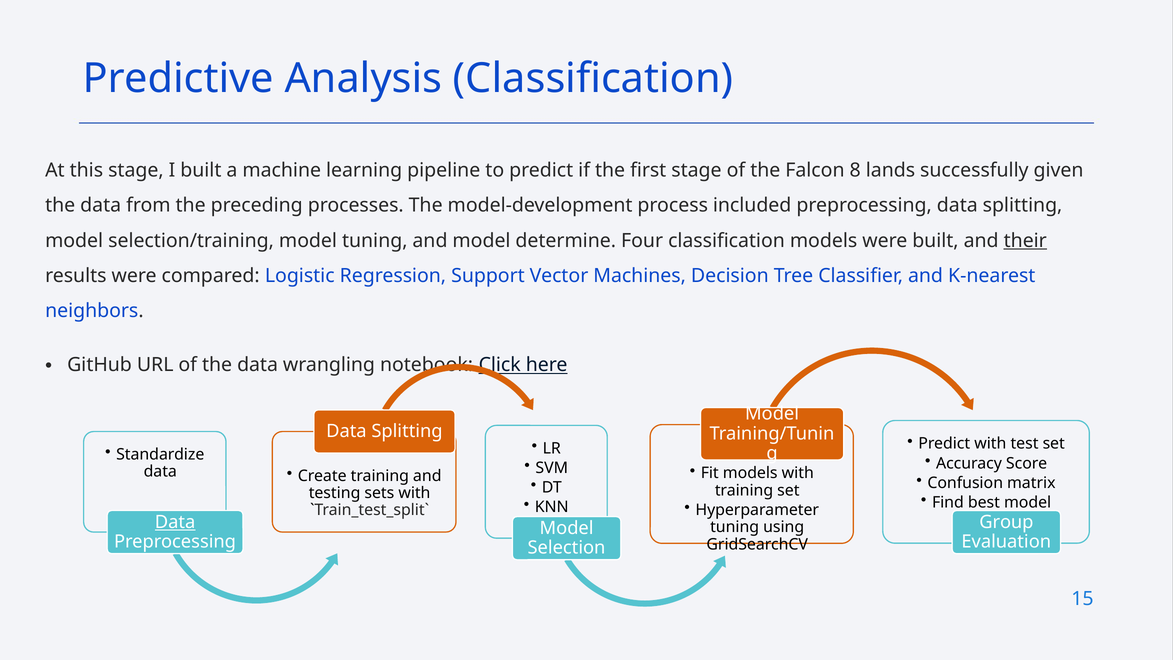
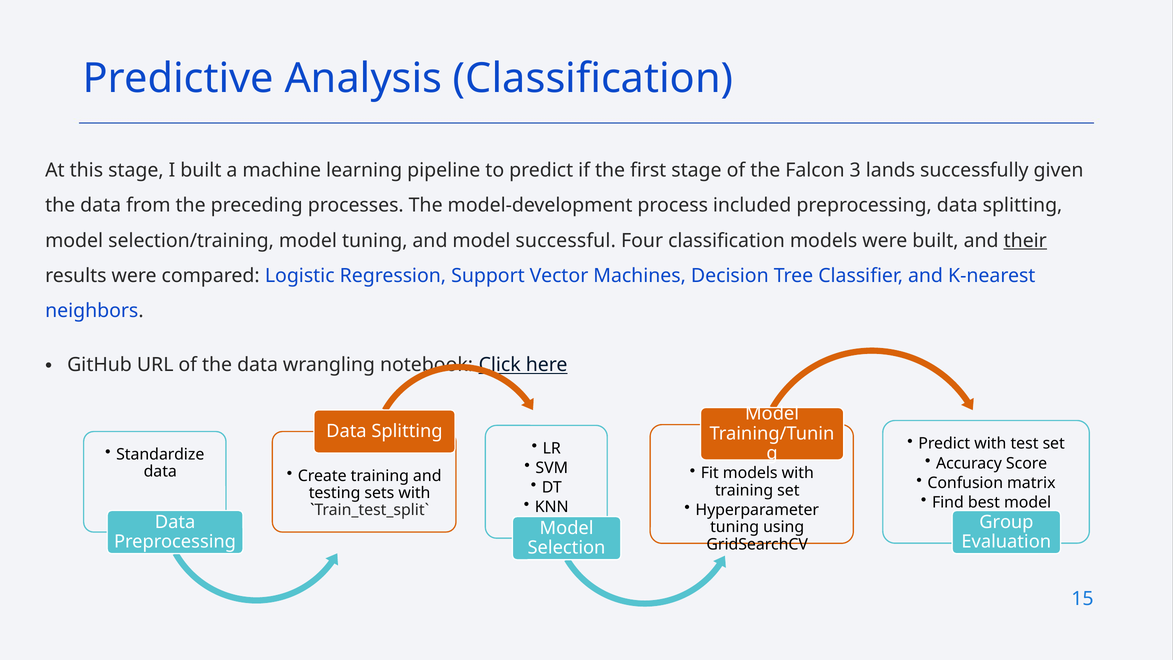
8: 8 -> 3
determine: determine -> successful
Data at (175, 522) underline: present -> none
